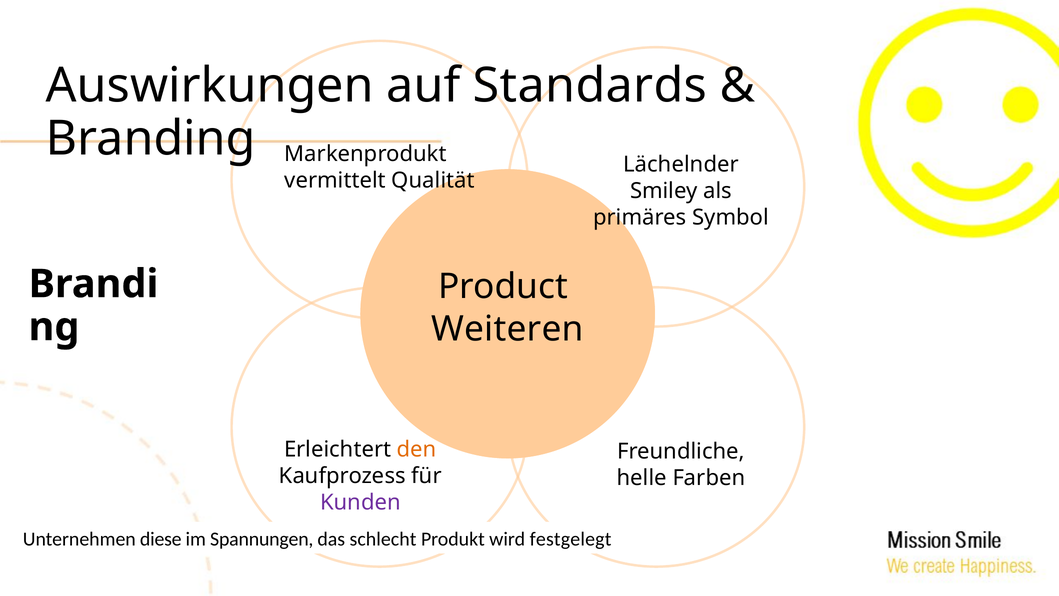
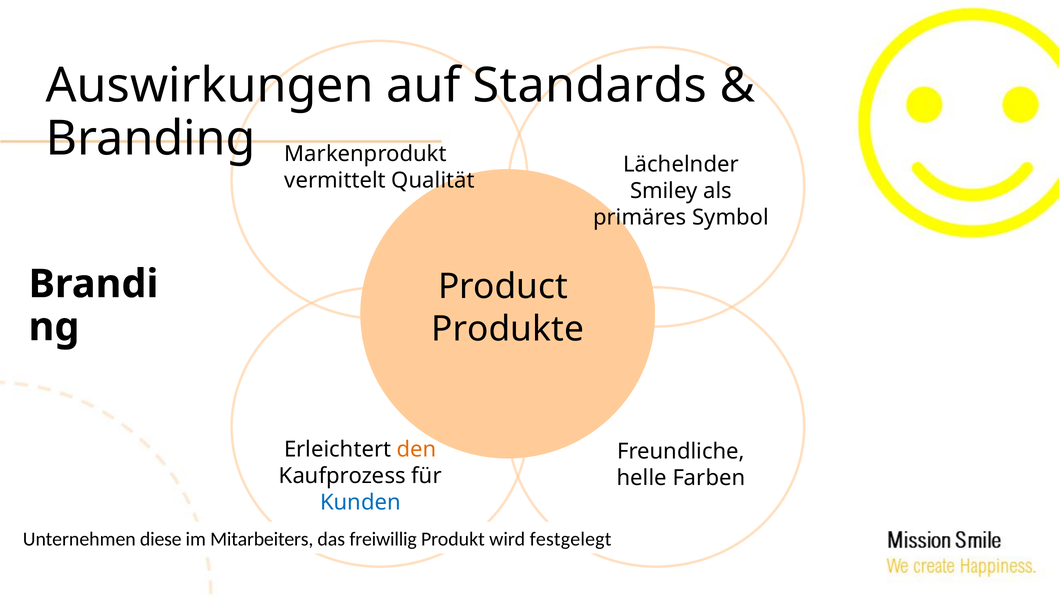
Weiteren: Weiteren -> Produkte
Kunden colour: purple -> blue
Spannungen: Spannungen -> Mitarbeiters
schlecht: schlecht -> freiwillig
